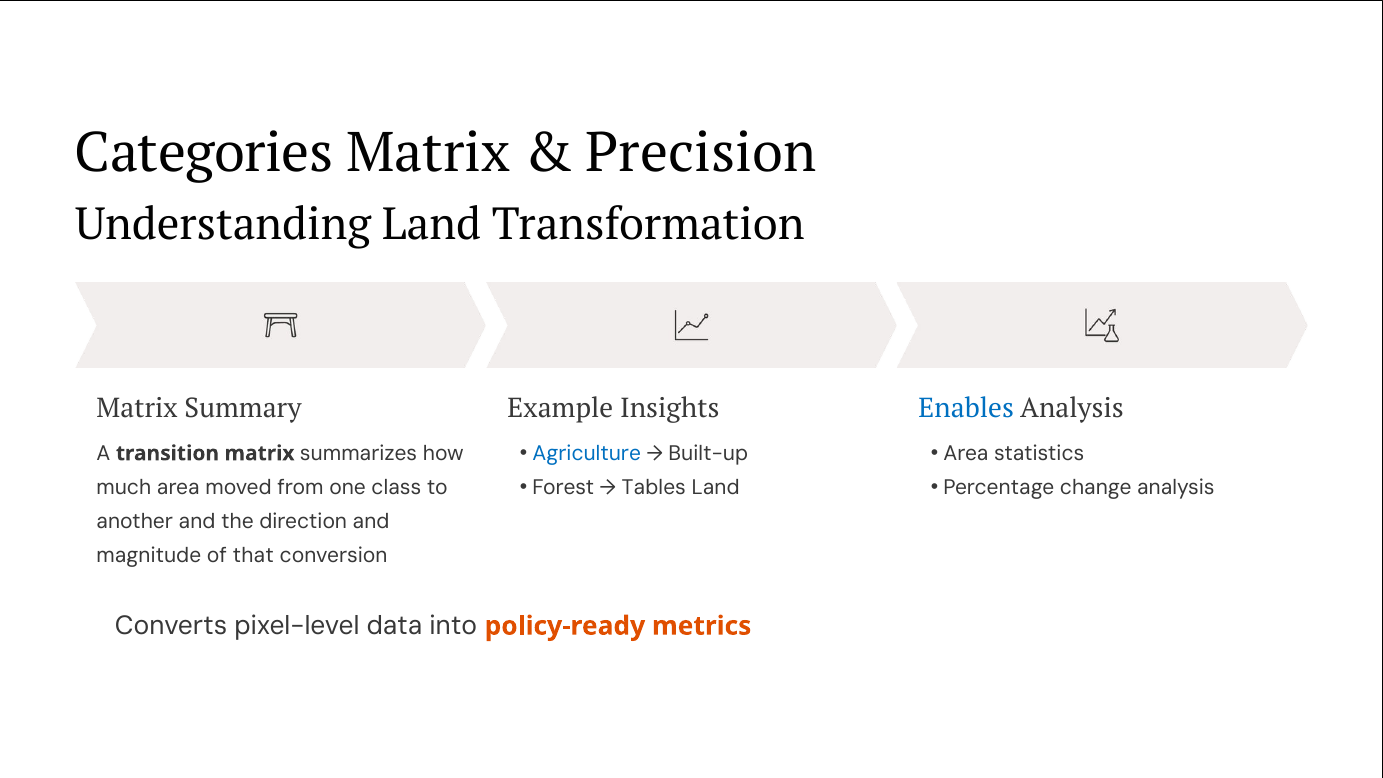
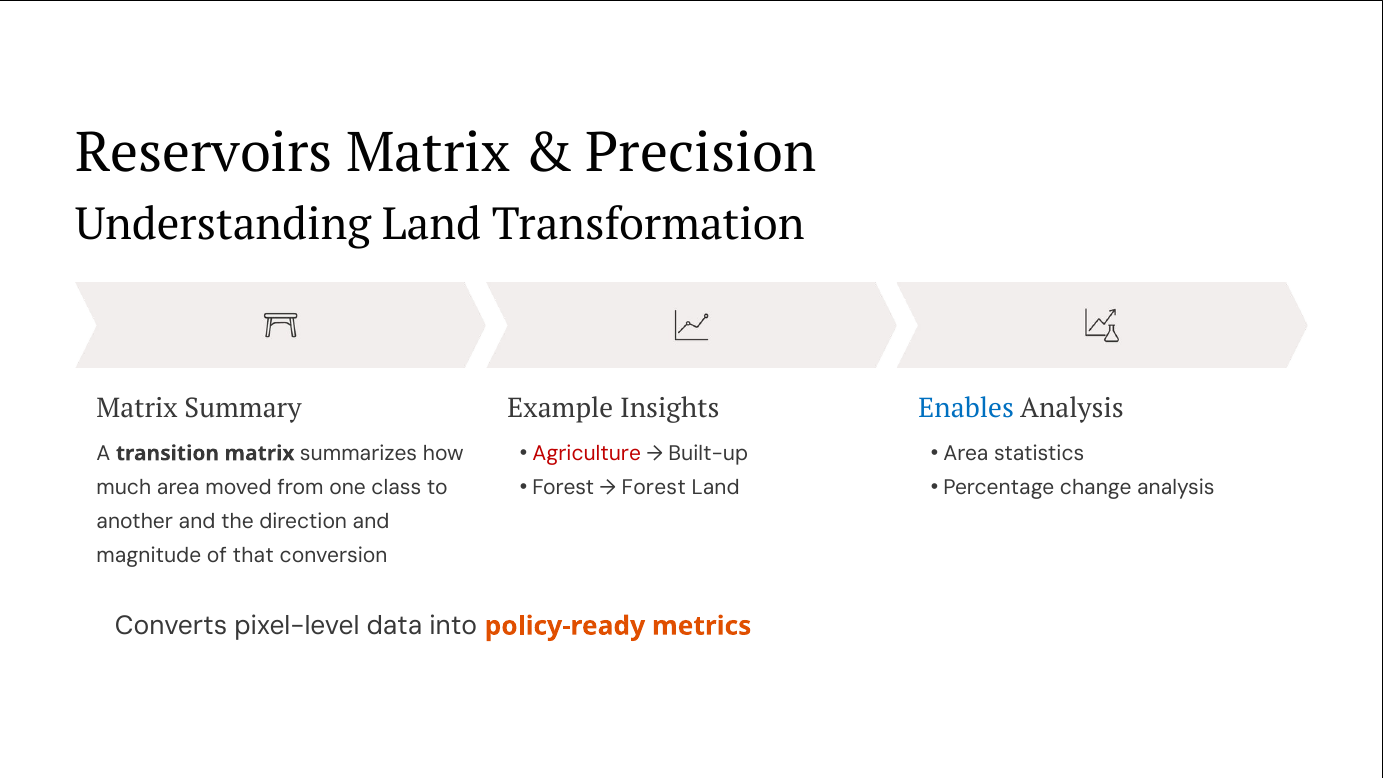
Categories: Categories -> Reservoirs
Agriculture colour: blue -> red
Tables at (654, 488): Tables -> Forest
